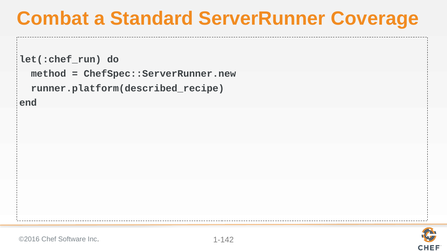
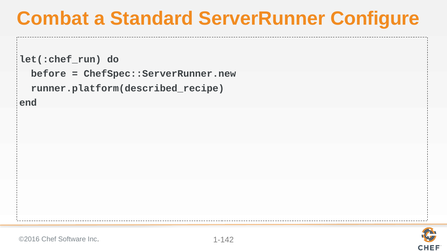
Coverage: Coverage -> Configure
method: method -> before
